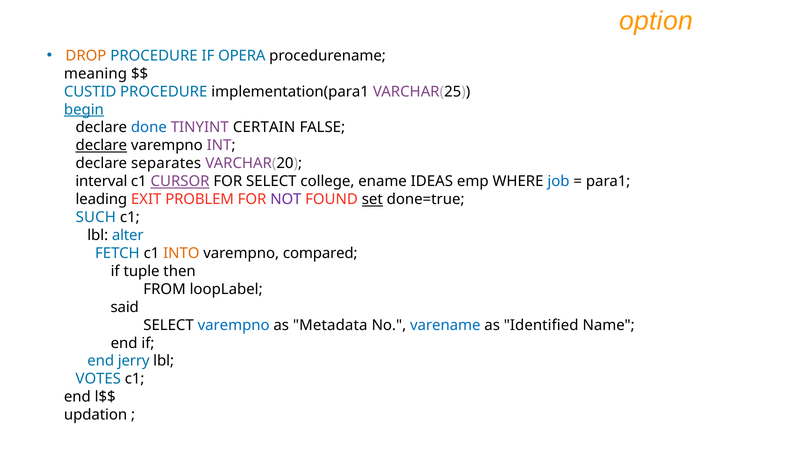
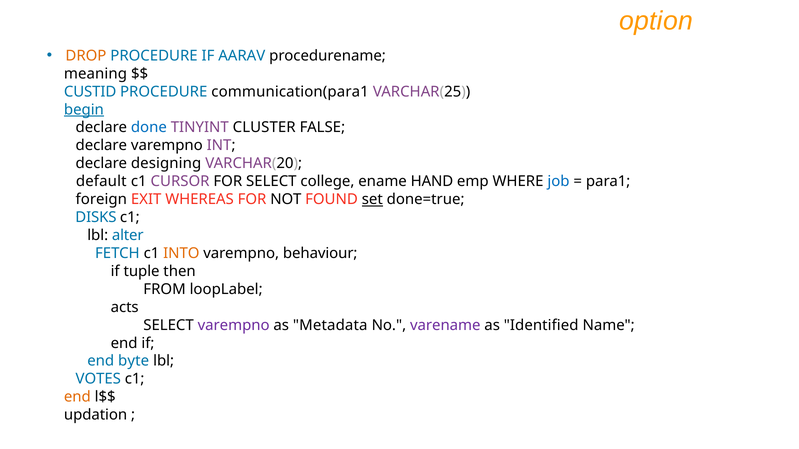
OPERA: OPERA -> AARAV
implementation(para1: implementation(para1 -> communication(para1
CERTAIN: CERTAIN -> CLUSTER
declare at (101, 146) underline: present -> none
separates: separates -> designing
interval: interval -> default
CURSOR underline: present -> none
IDEAS: IDEAS -> HAND
leading: leading -> foreign
PROBLEM: PROBLEM -> WHEREAS
NOT colour: purple -> black
SUCH: SUCH -> DISKS
compared: compared -> behaviour
said: said -> acts
varempno at (234, 325) colour: blue -> purple
varename colour: blue -> purple
jerry: jerry -> byte
end at (77, 397) colour: black -> orange
